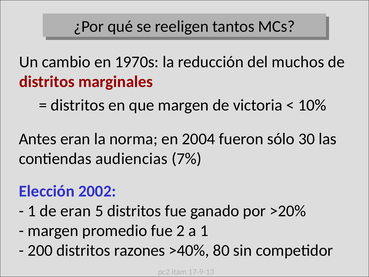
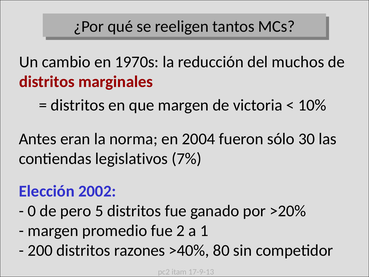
audiencias: audiencias -> legislativos
1 at (32, 211): 1 -> 0
de eran: eran -> pero
